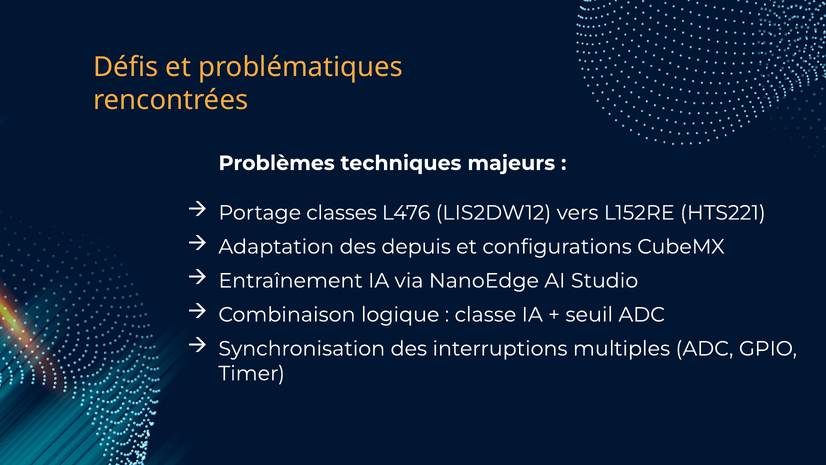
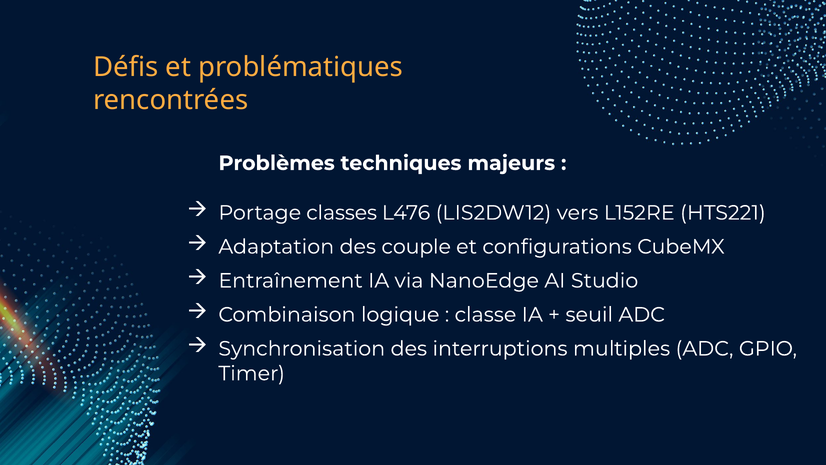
depuis: depuis -> couple
